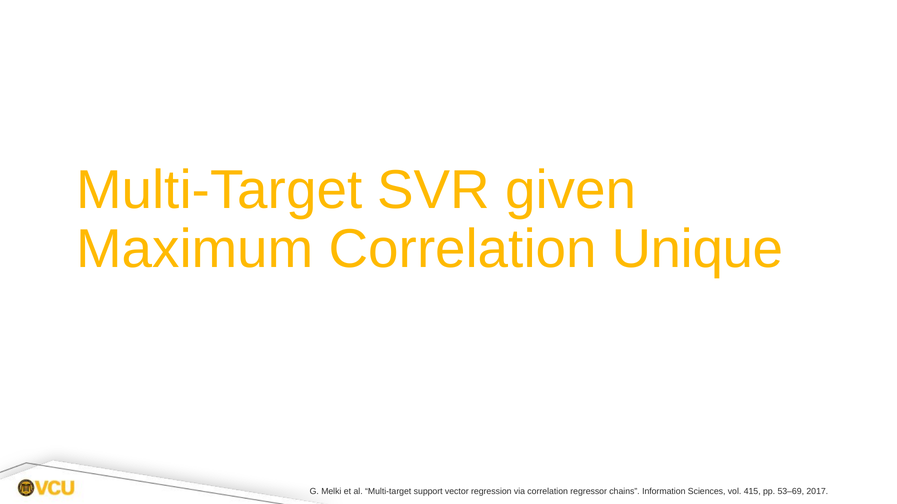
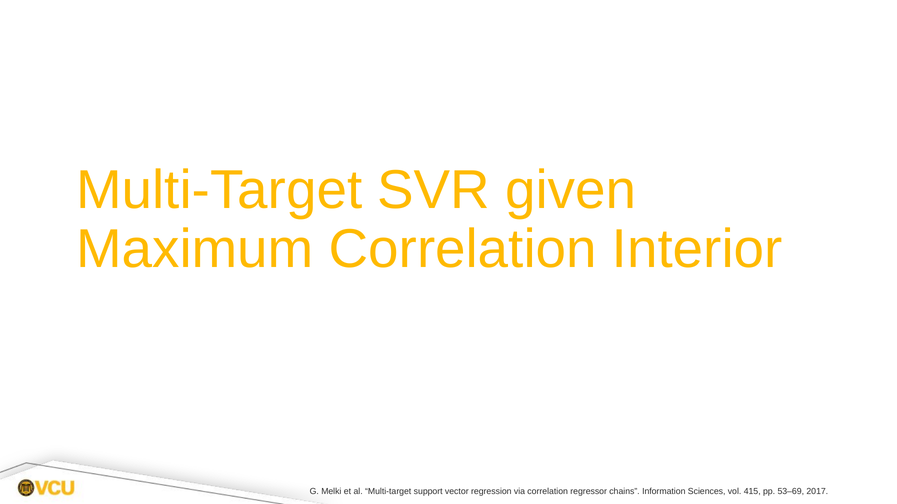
Unique: Unique -> Interior
